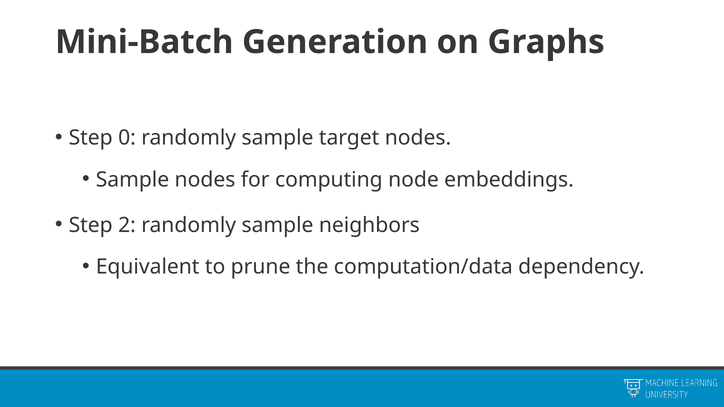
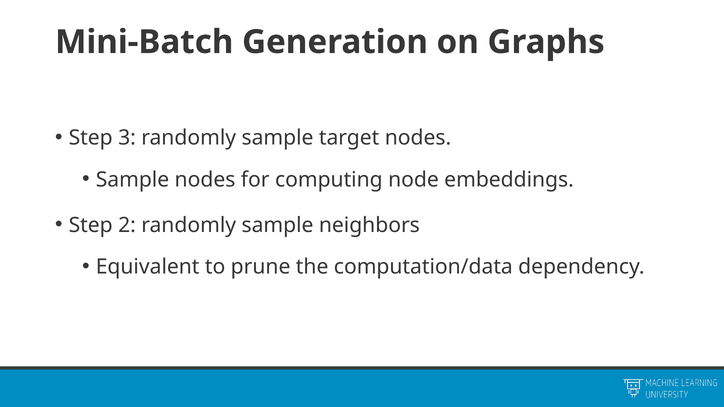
0: 0 -> 3
